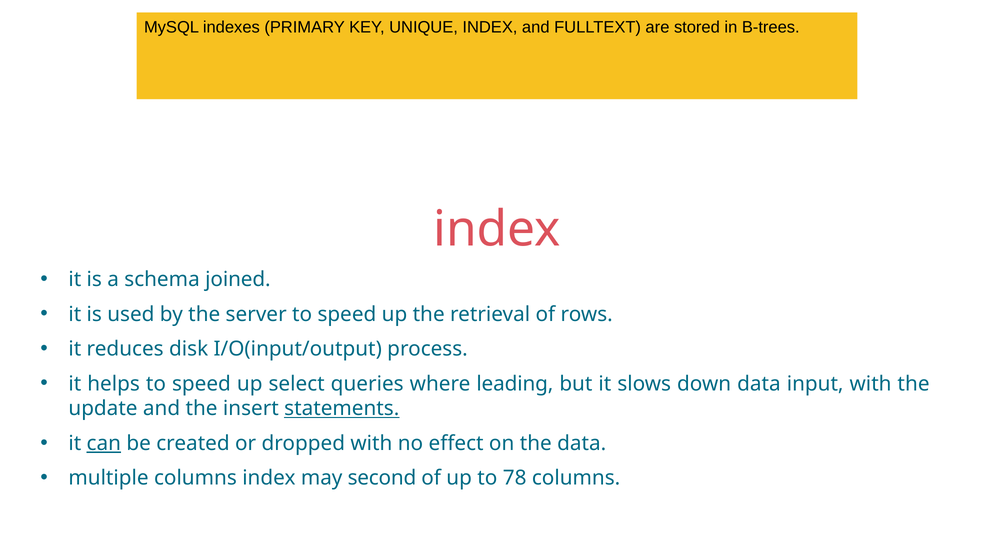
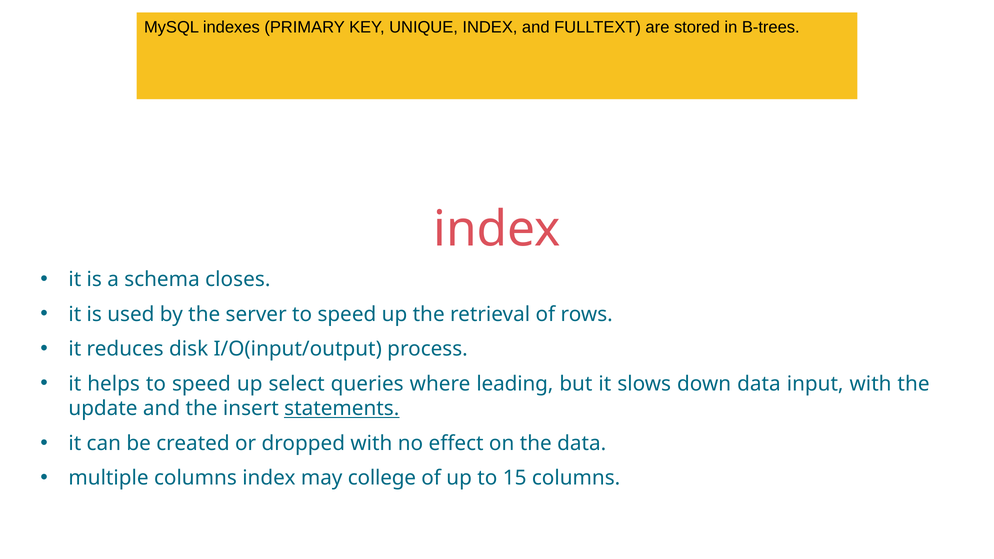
joined: joined -> closes
can underline: present -> none
second: second -> college
78: 78 -> 15
